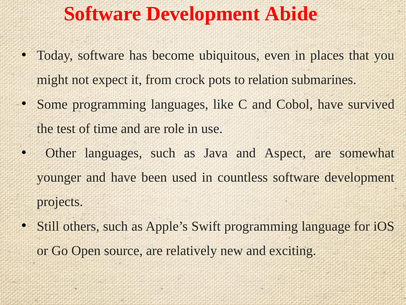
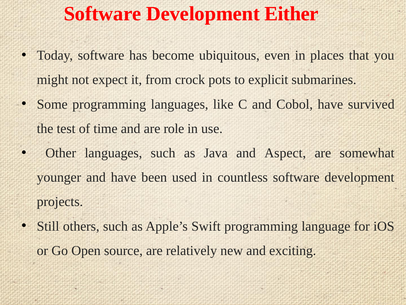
Abide: Abide -> Either
relation: relation -> explicit
